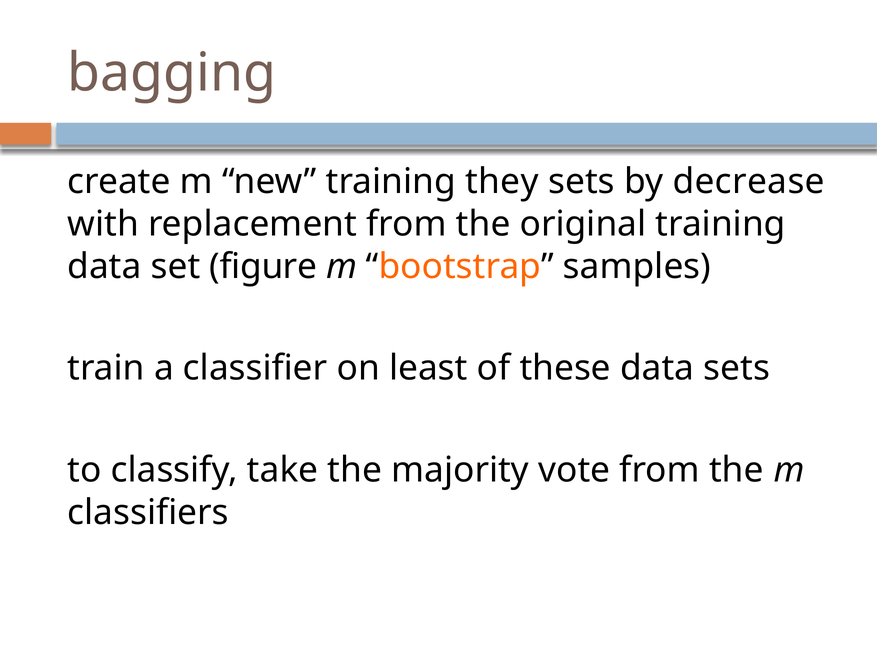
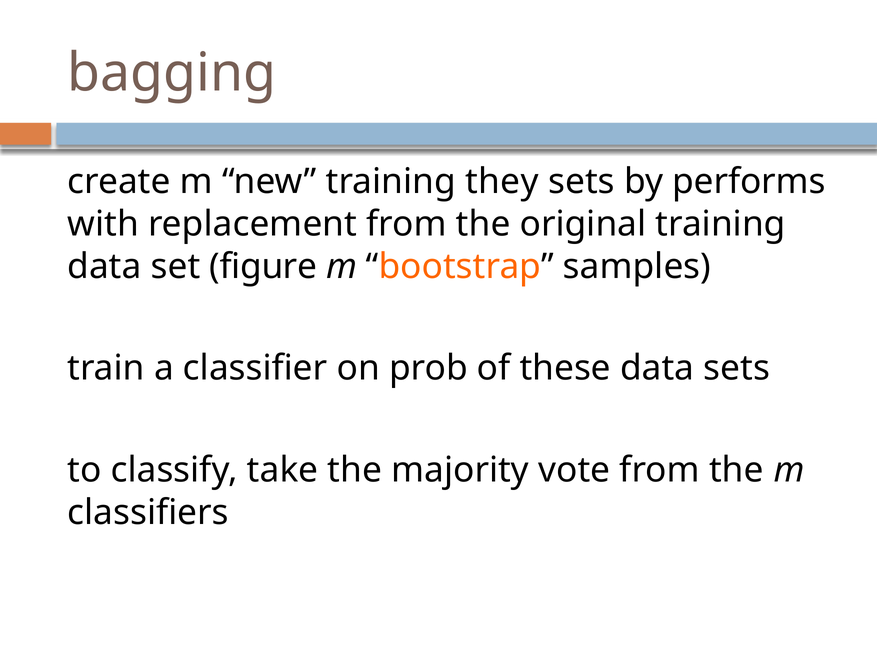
decrease: decrease -> performs
least: least -> prob
